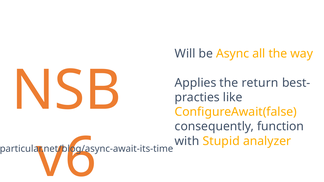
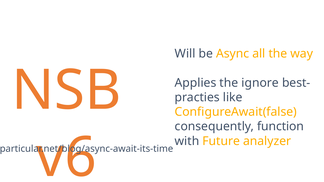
return: return -> ignore
Stupid: Stupid -> Future
